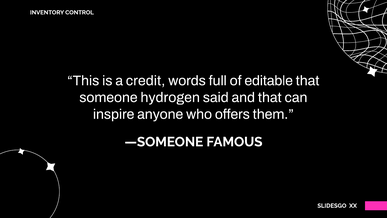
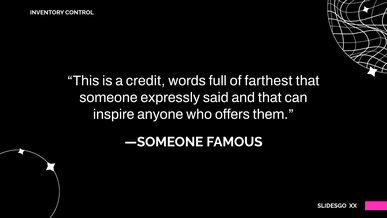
editable: editable -> farthest
hydrogen: hydrogen -> expressly
